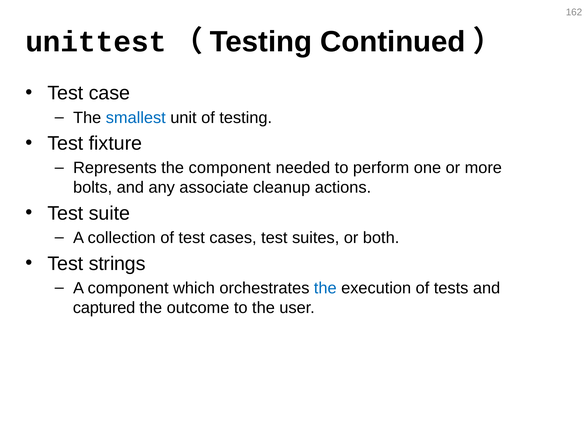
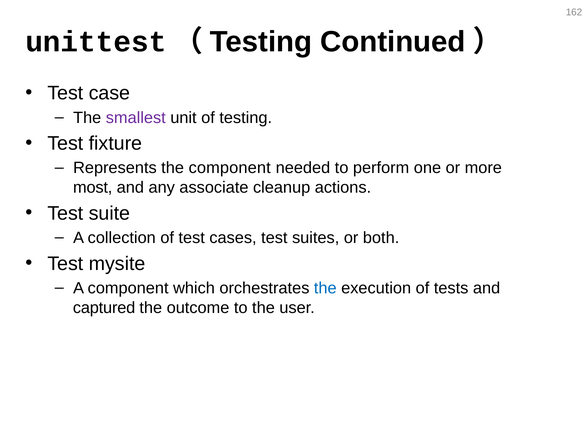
smallest colour: blue -> purple
bolts: bolts -> most
strings: strings -> mysite
